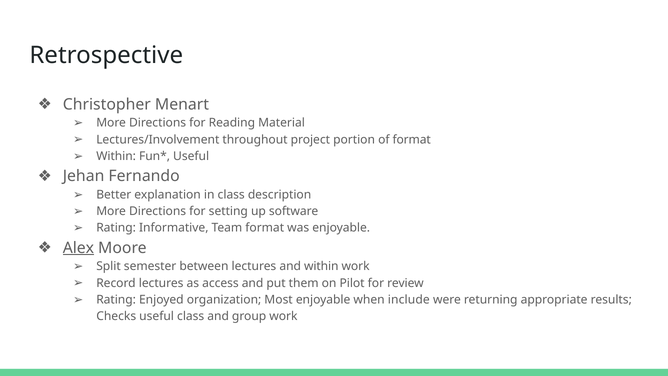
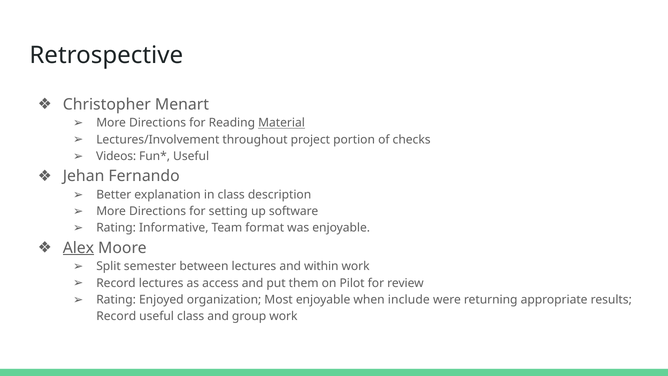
Material underline: none -> present
of format: format -> checks
Within at (116, 156): Within -> Videos
Checks at (116, 316): Checks -> Record
